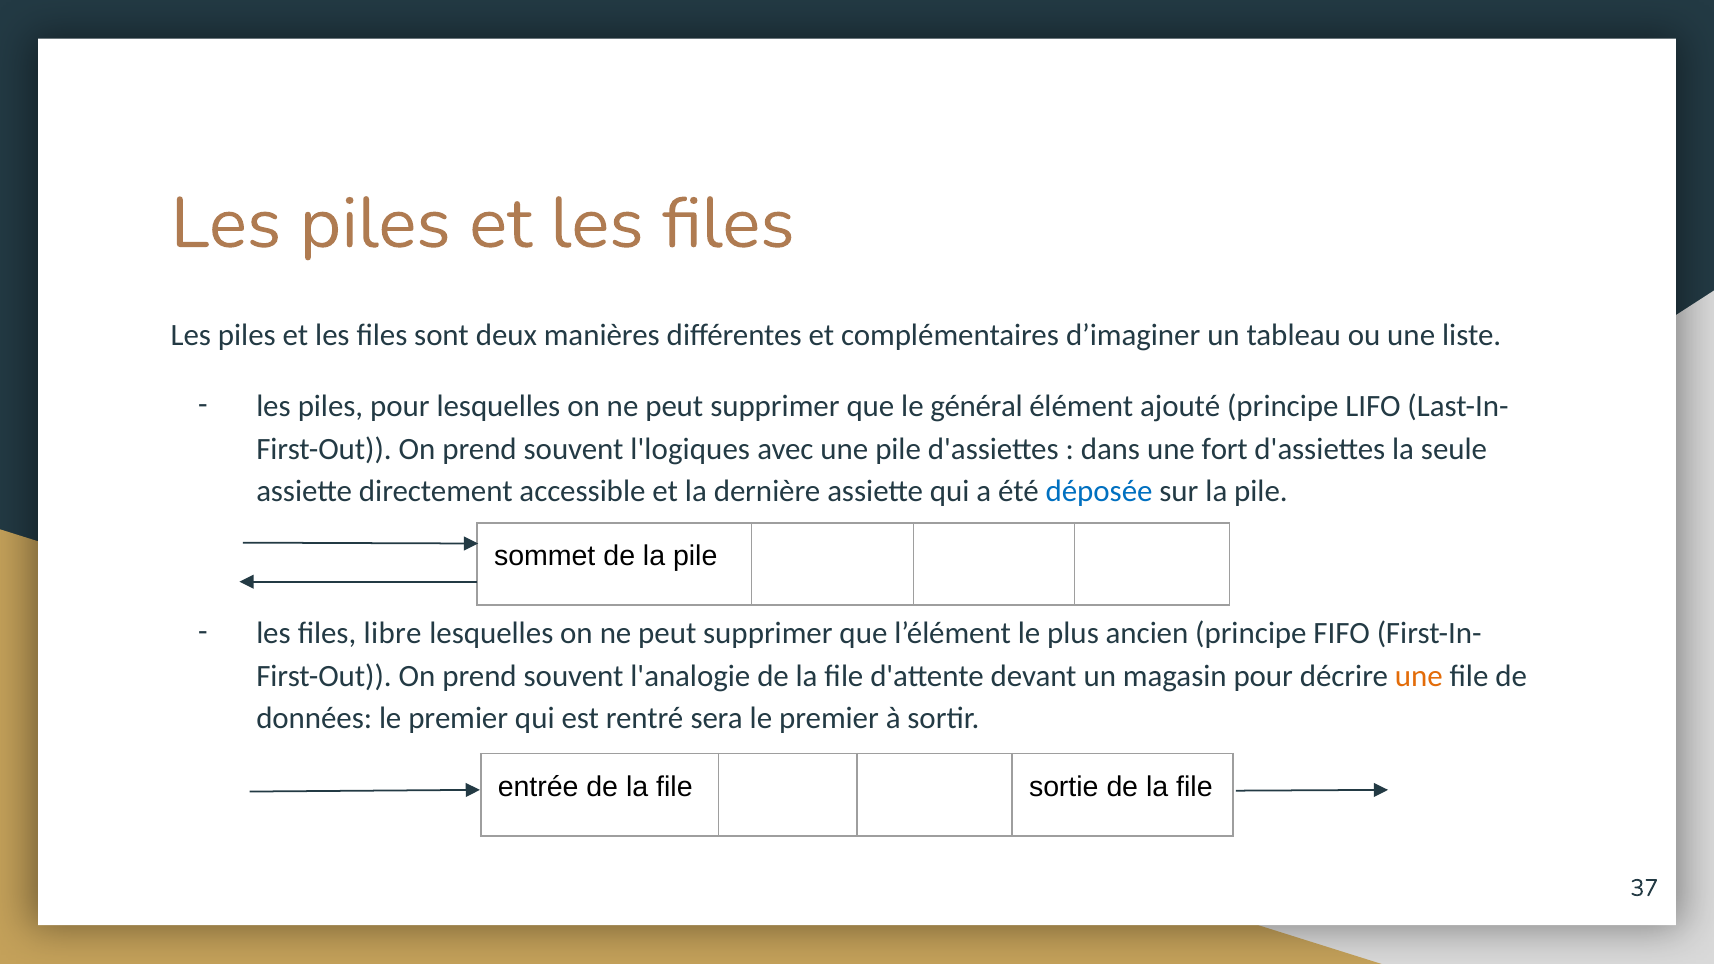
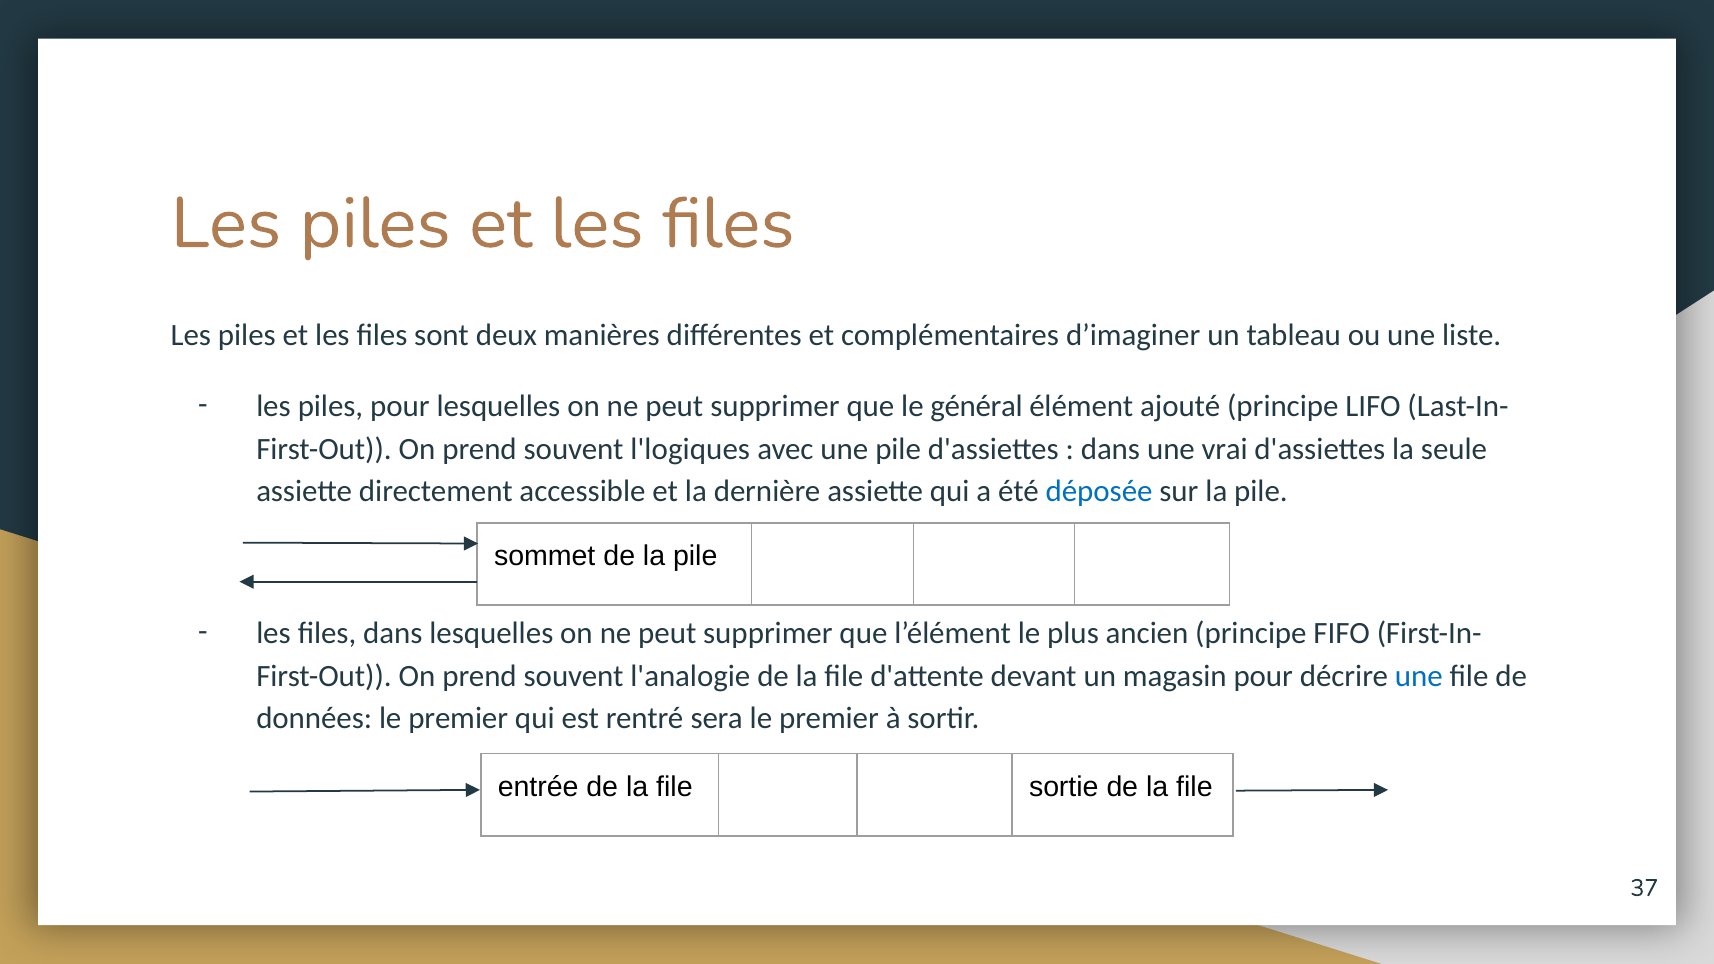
fort: fort -> vrai
files libre: libre -> dans
une at (1419, 676) colour: orange -> blue
